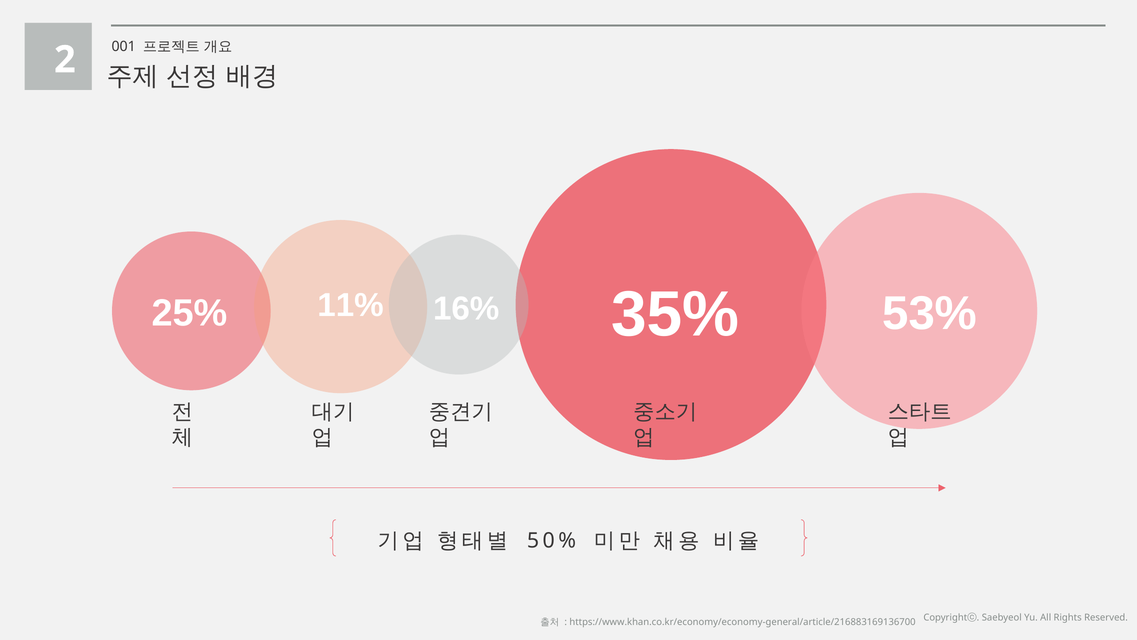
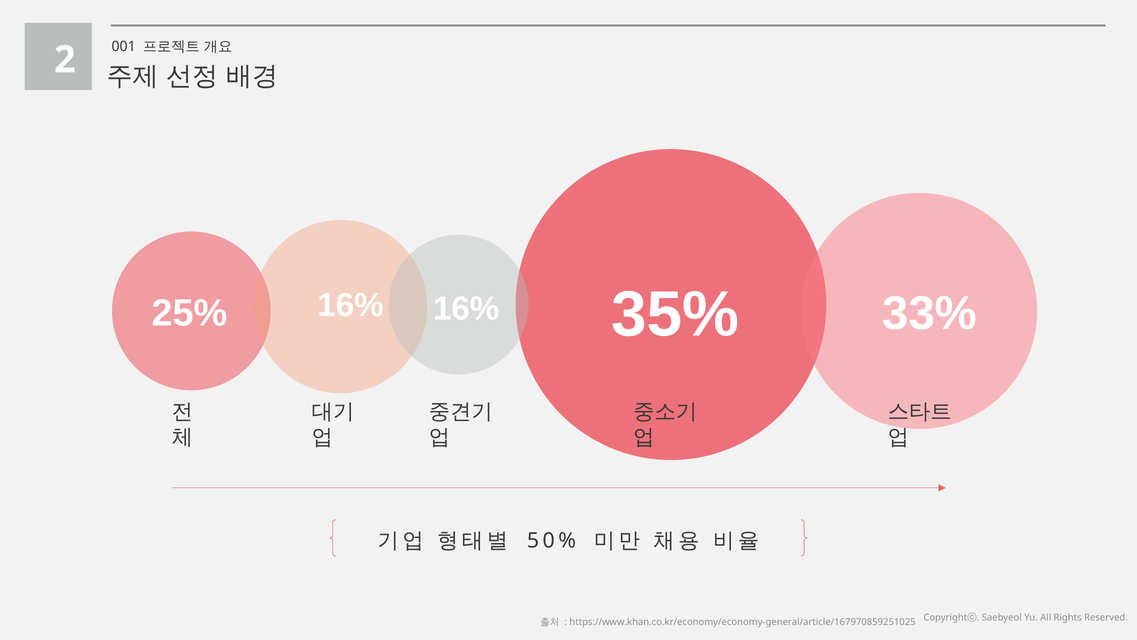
53%: 53% -> 33%
25% 11%: 11% -> 16%
https://www.khan.co.kr/economy/economy-general/article/216883169136700: https://www.khan.co.kr/economy/economy-general/article/216883169136700 -> https://www.khan.co.kr/economy/economy-general/article/167970859251025
